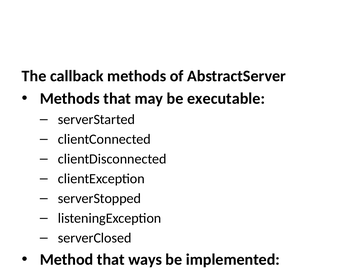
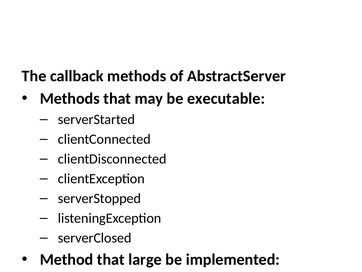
ways: ways -> large
